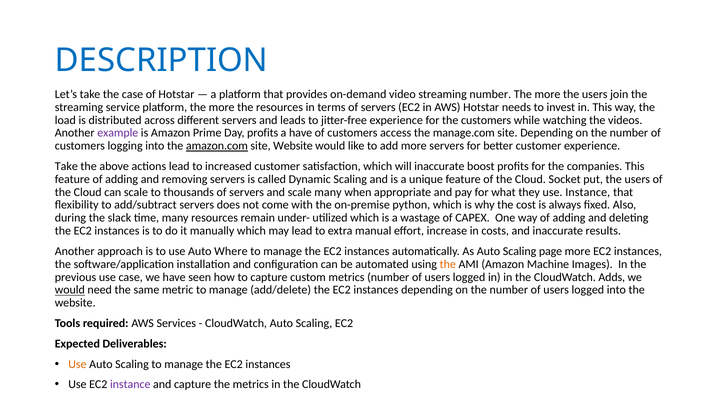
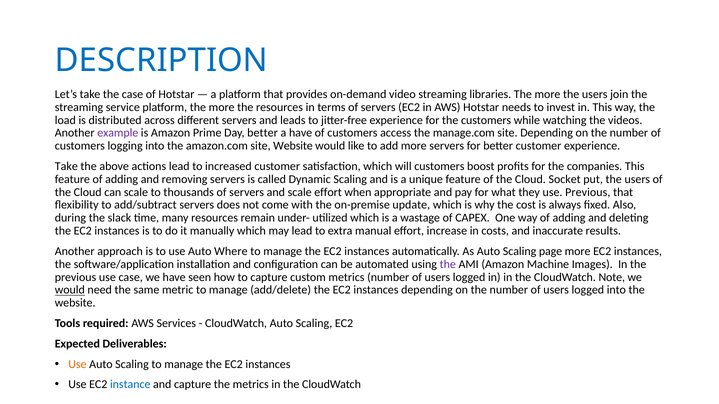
streaming number: number -> libraries
Day profits: profits -> better
amazon.com underline: present -> none
will inaccurate: inaccurate -> customers
scale many: many -> effort
use Instance: Instance -> Previous
python: python -> update
the at (448, 264) colour: orange -> purple
Adds: Adds -> Note
instance at (130, 385) colour: purple -> blue
